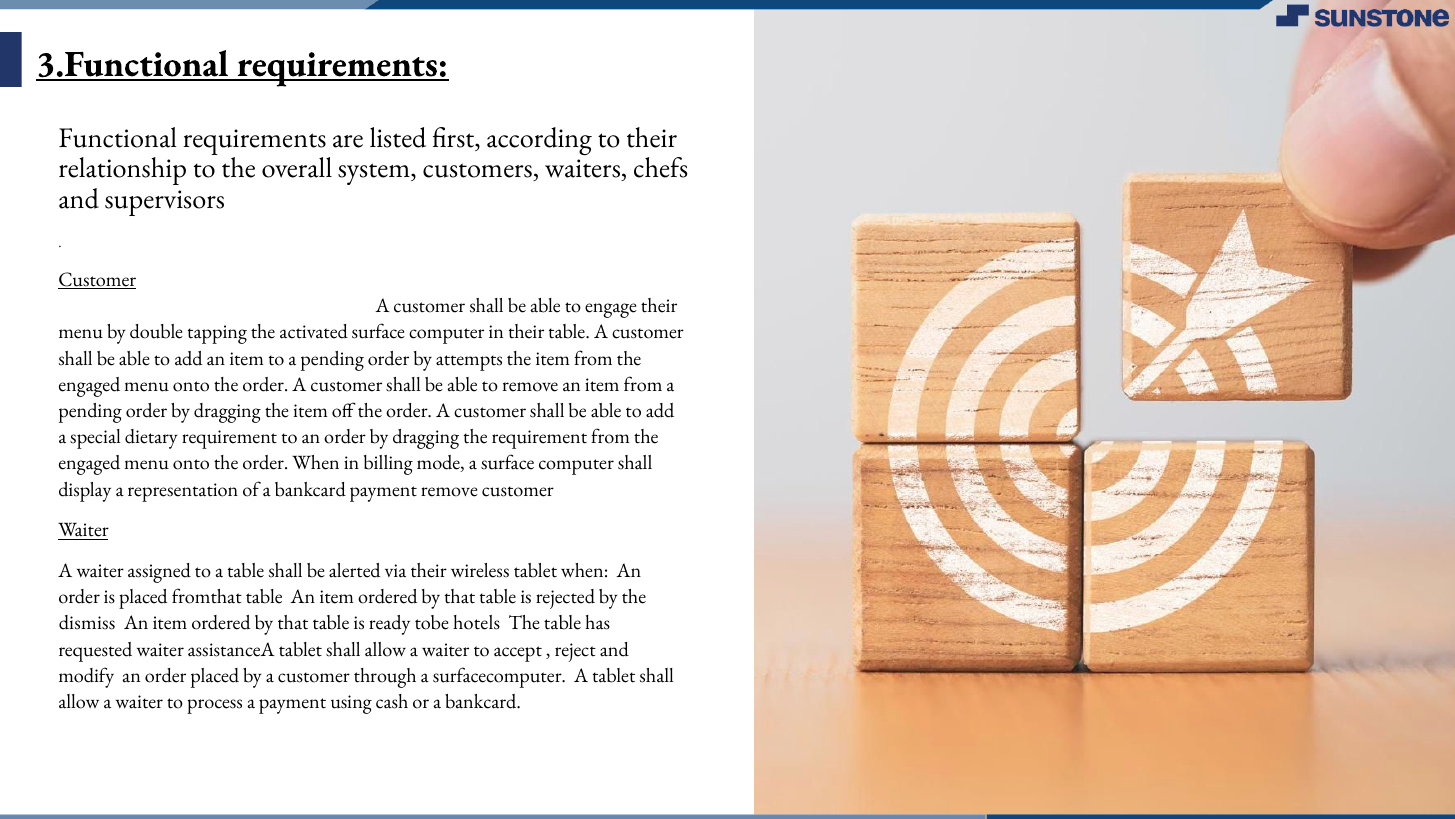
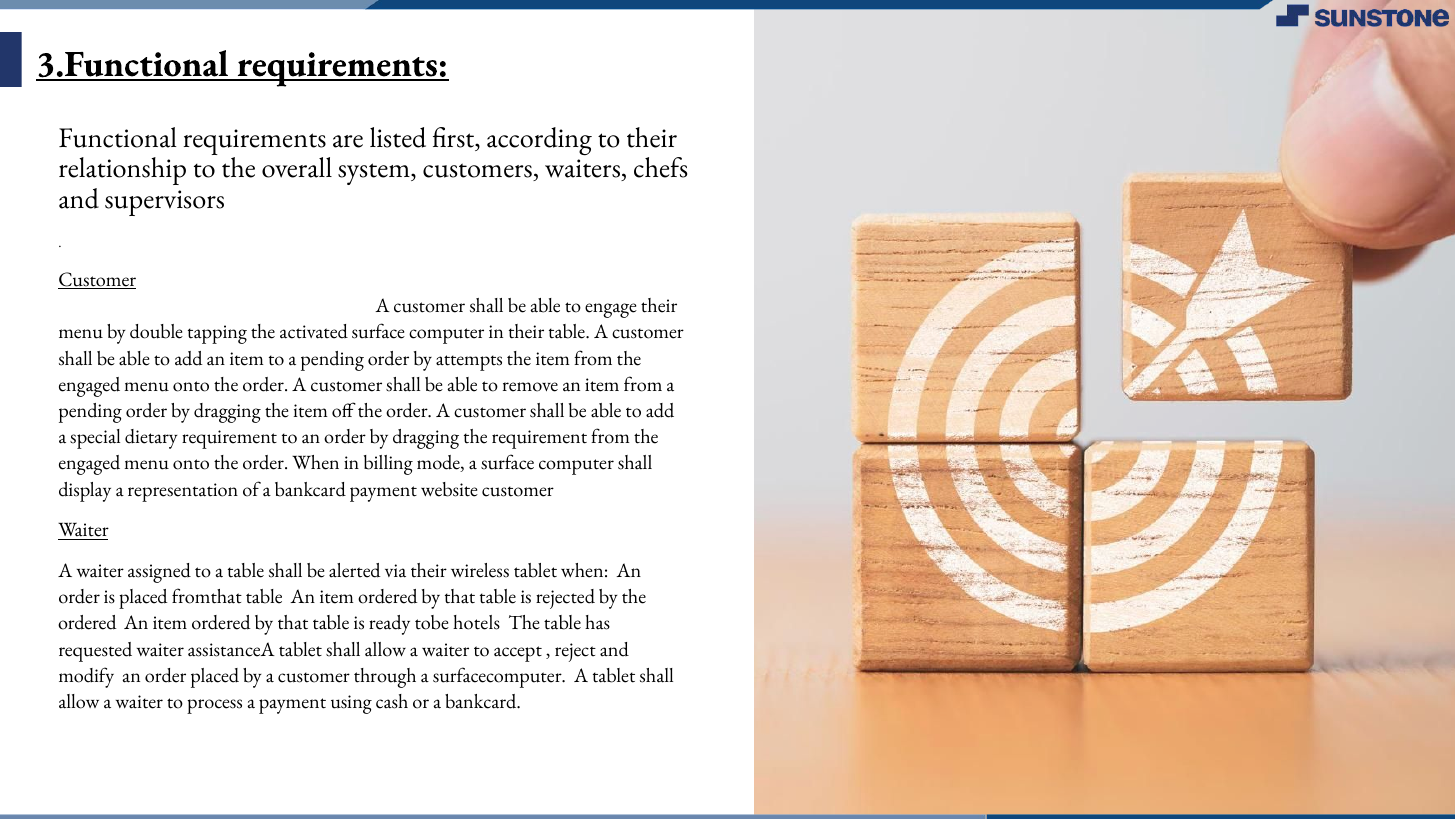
payment remove: remove -> website
dismiss at (87, 623): dismiss -> ordered
